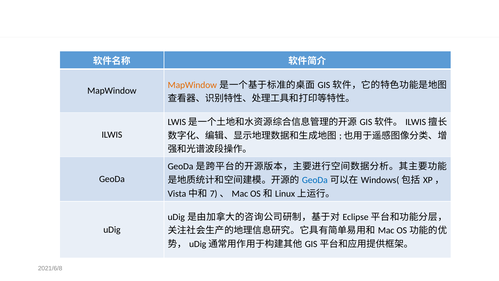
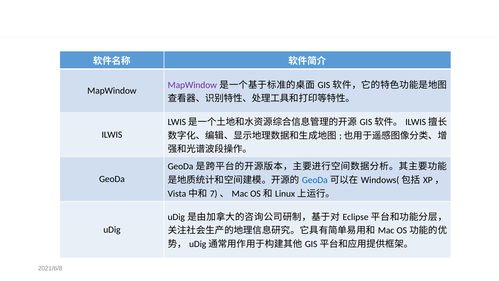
MapWindow at (192, 85) colour: orange -> purple
